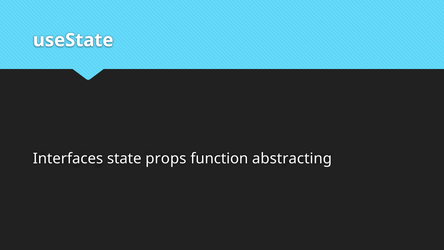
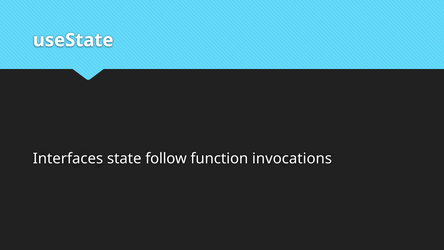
props: props -> follow
abstracting: abstracting -> invocations
